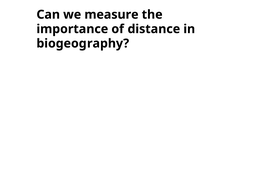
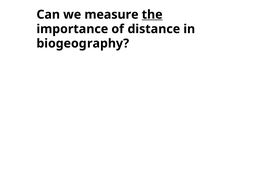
the underline: none -> present
